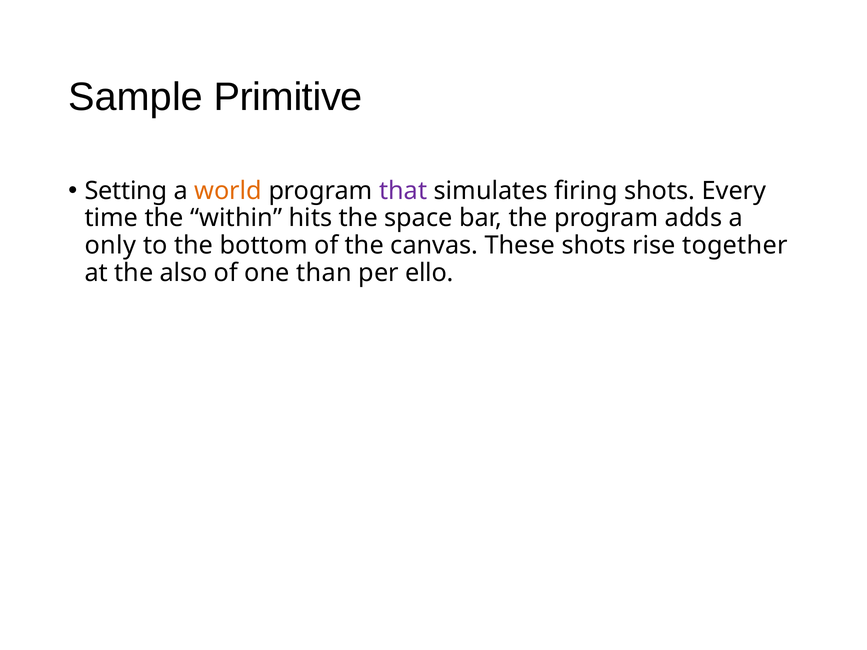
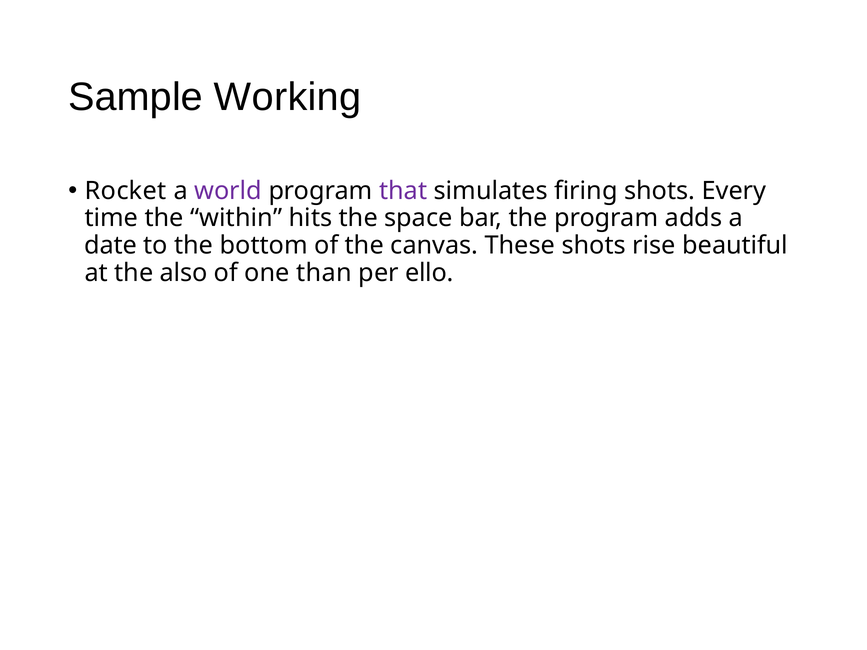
Primitive: Primitive -> Working
Setting: Setting -> Rocket
world colour: orange -> purple
only: only -> date
together: together -> beautiful
